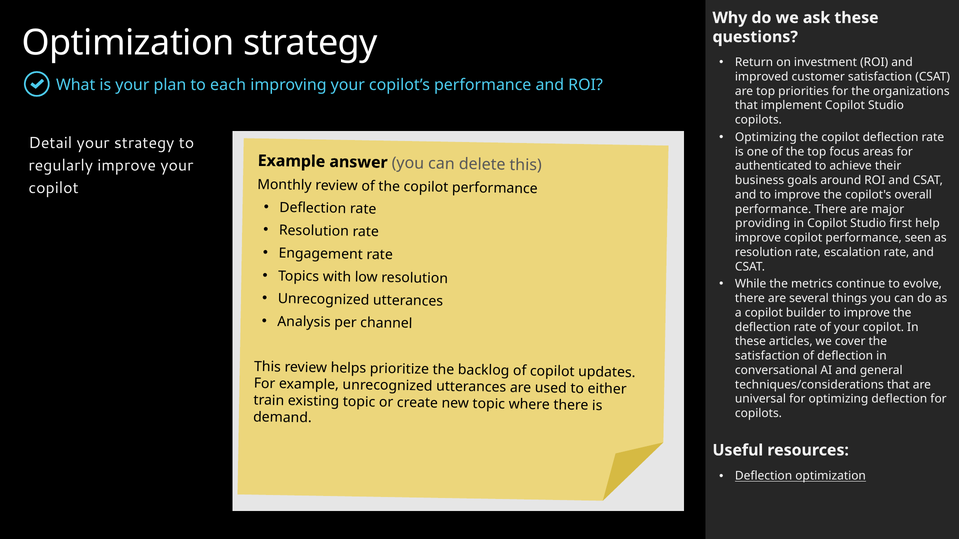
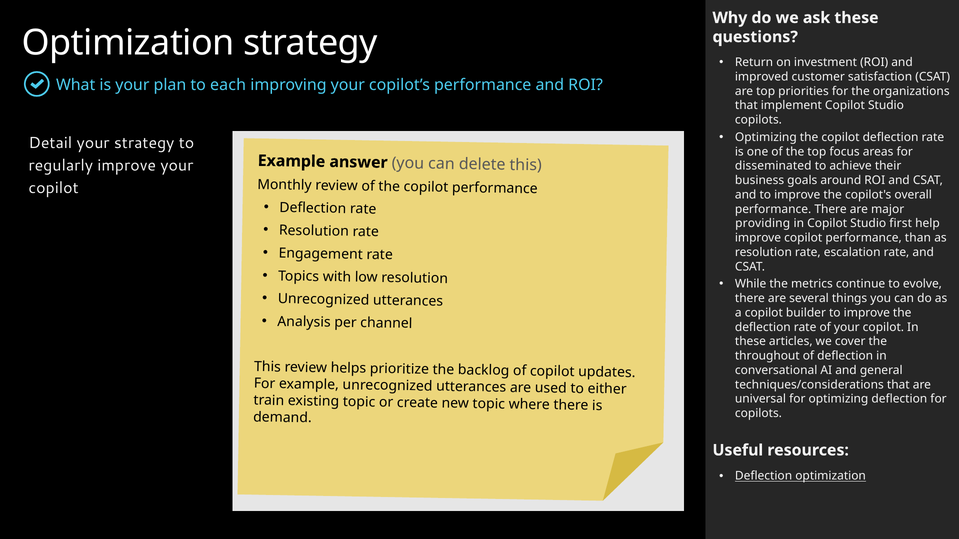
authenticated: authenticated -> disseminated
seen: seen -> than
satisfaction at (767, 356): satisfaction -> throughout
